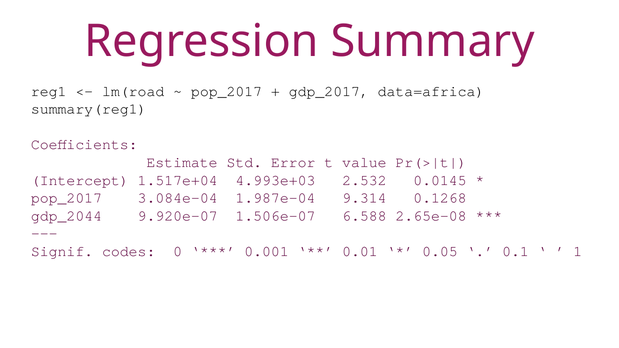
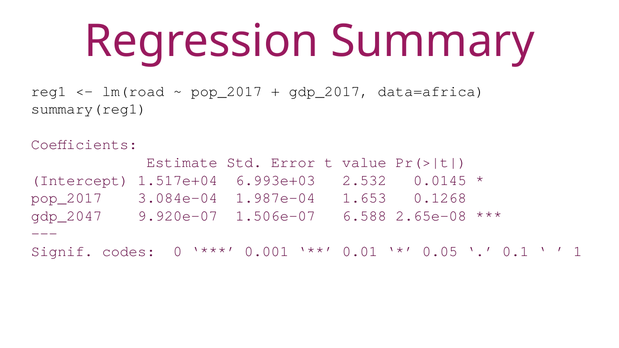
4.993e+03: 4.993e+03 -> 6.993e+03
9.314: 9.314 -> 1.653
gdp_2044: gdp_2044 -> gdp_2047
